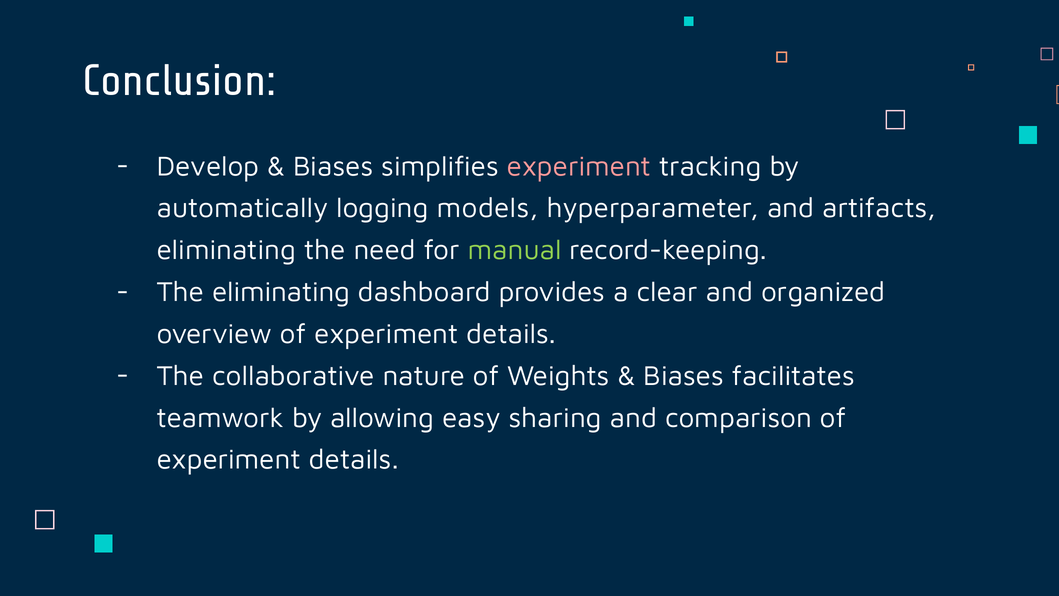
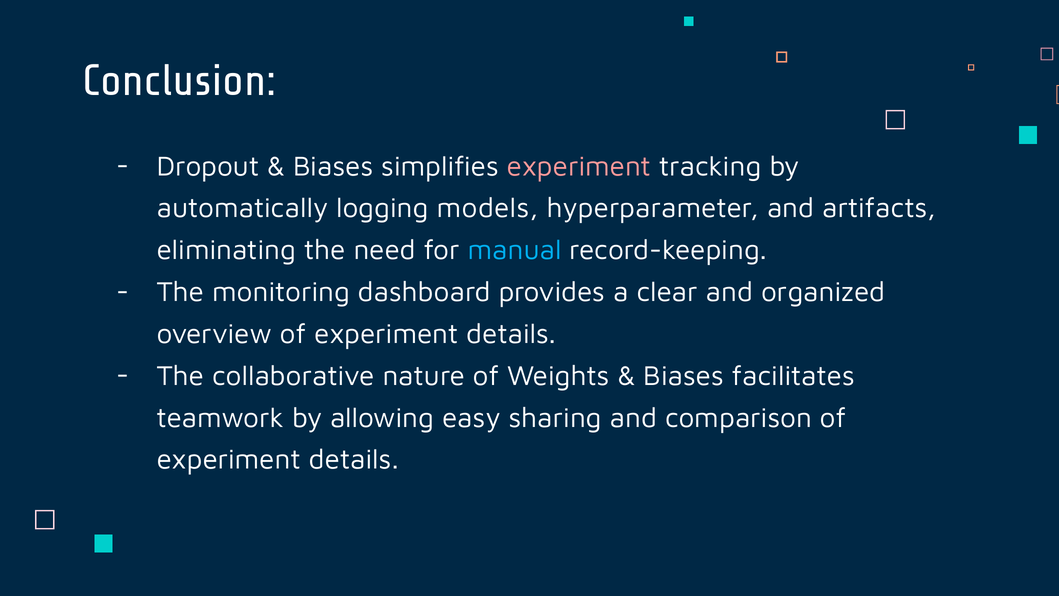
Develop: Develop -> Dropout
manual colour: light green -> light blue
The eliminating: eliminating -> monitoring
